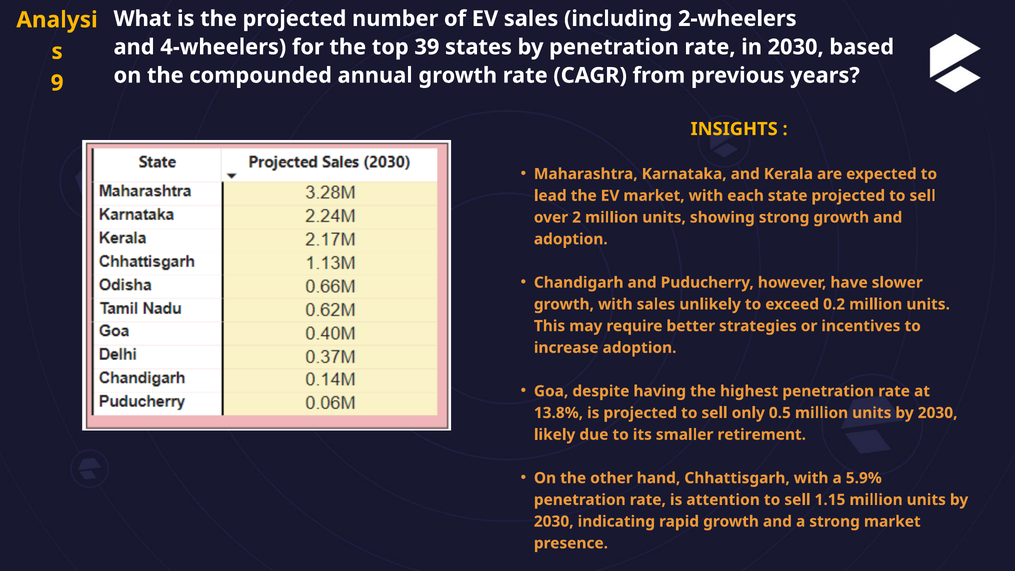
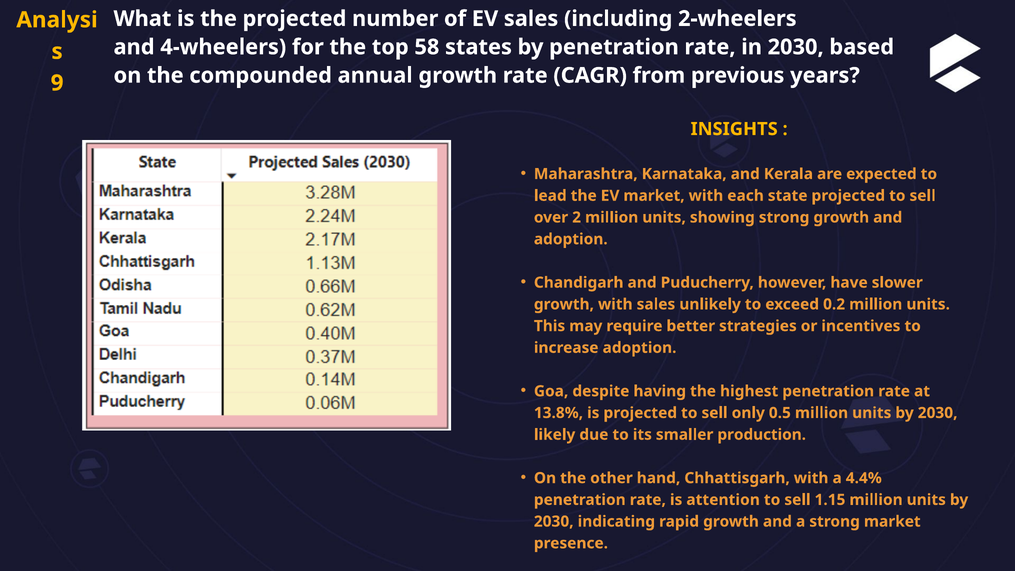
39: 39 -> 58
retirement: retirement -> production
5.9%: 5.9% -> 4.4%
